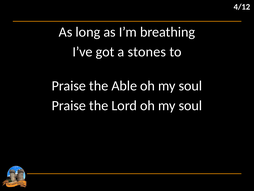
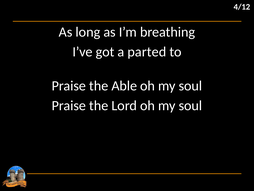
stones: stones -> parted
